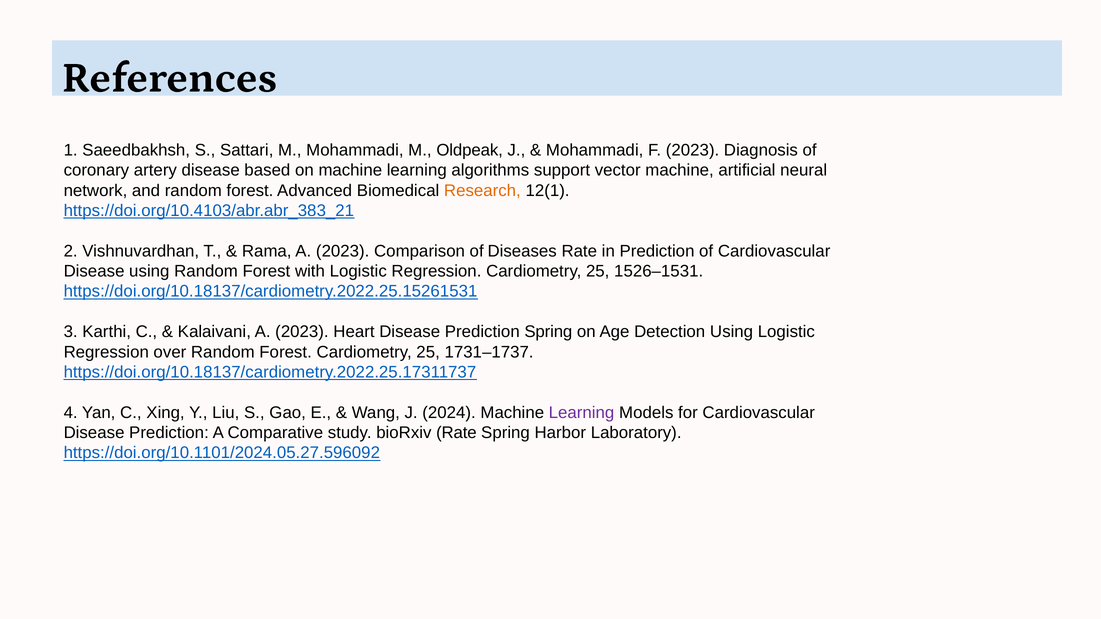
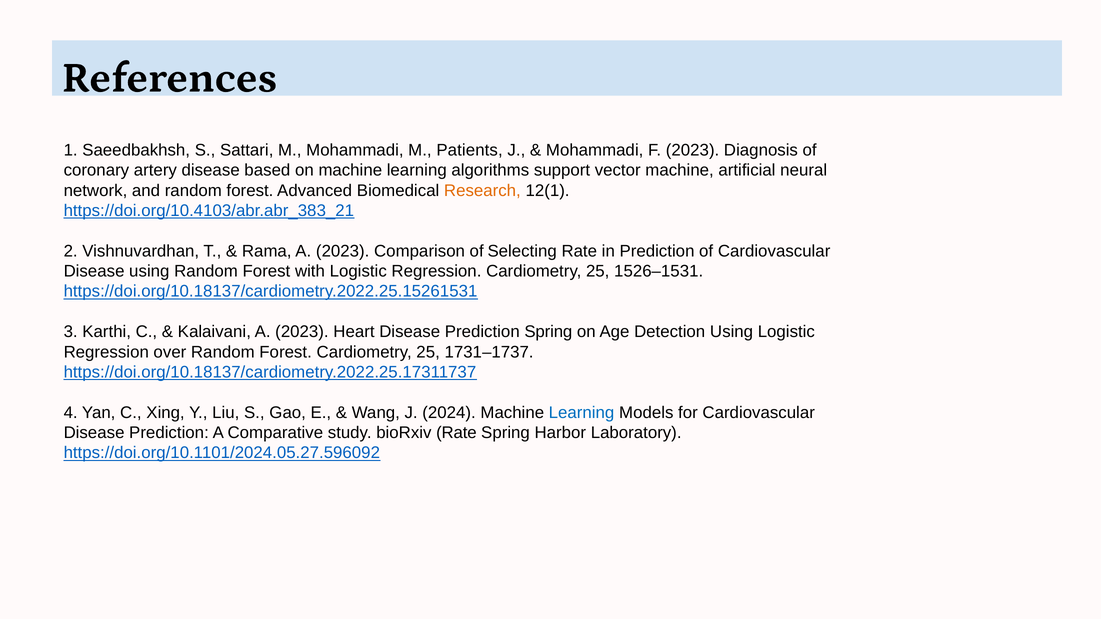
Oldpeak: Oldpeak -> Patients
Diseases: Diseases -> Selecting
Learning at (582, 413) colour: purple -> blue
